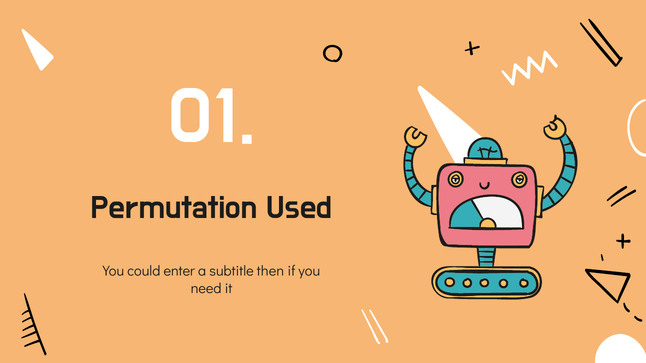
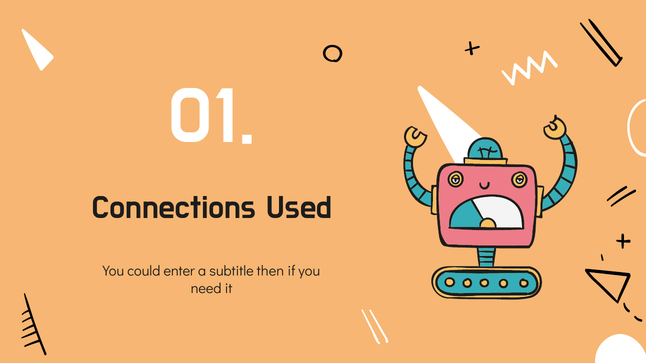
Permutation: Permutation -> Connections
